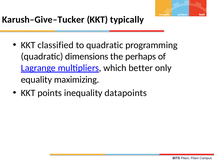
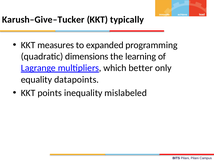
classified: classified -> measures
to quadratic: quadratic -> expanded
perhaps: perhaps -> learning
maximizing: maximizing -> datapoints
datapoints: datapoints -> mislabeled
